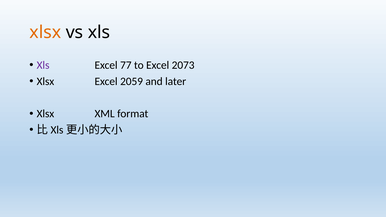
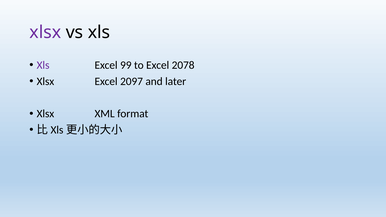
xlsx at (45, 32) colour: orange -> purple
77: 77 -> 99
2073: 2073 -> 2078
2059: 2059 -> 2097
